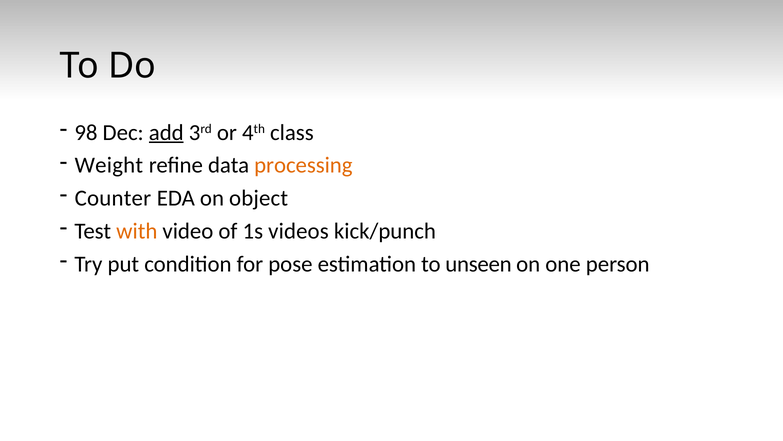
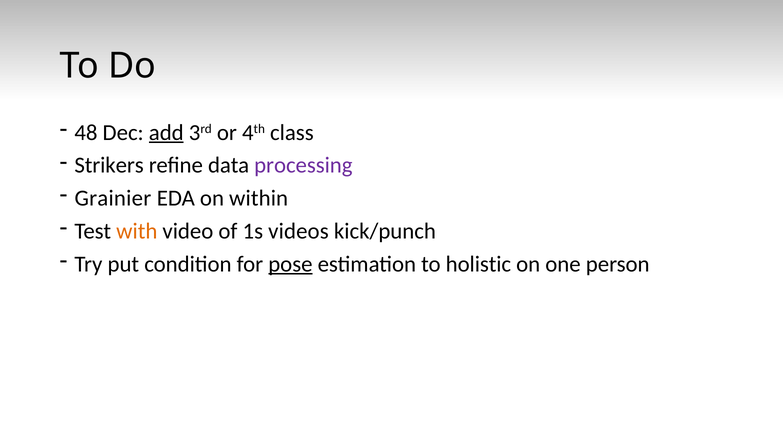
98: 98 -> 48
Weight: Weight -> Strikers
processing colour: orange -> purple
Counter: Counter -> Grainier
object: object -> within
pose underline: none -> present
unseen: unseen -> holistic
